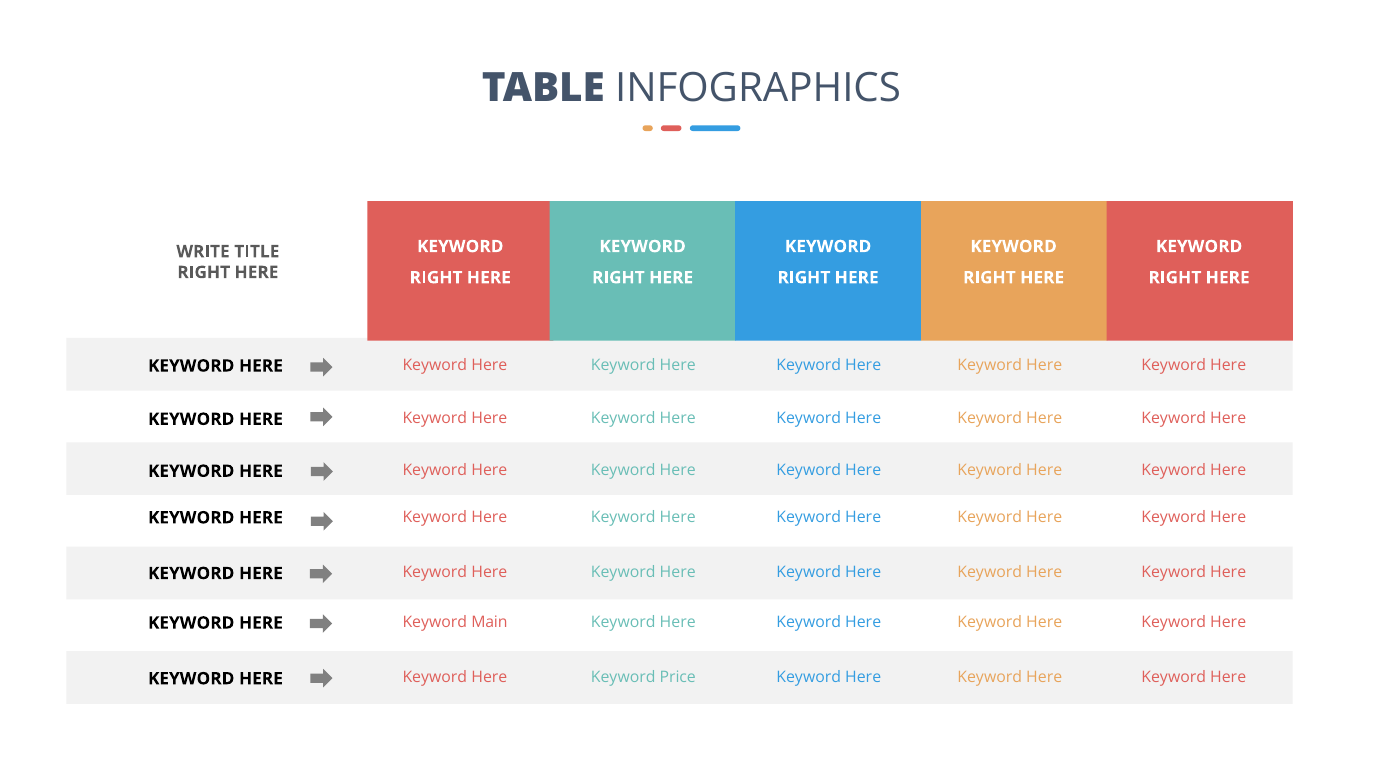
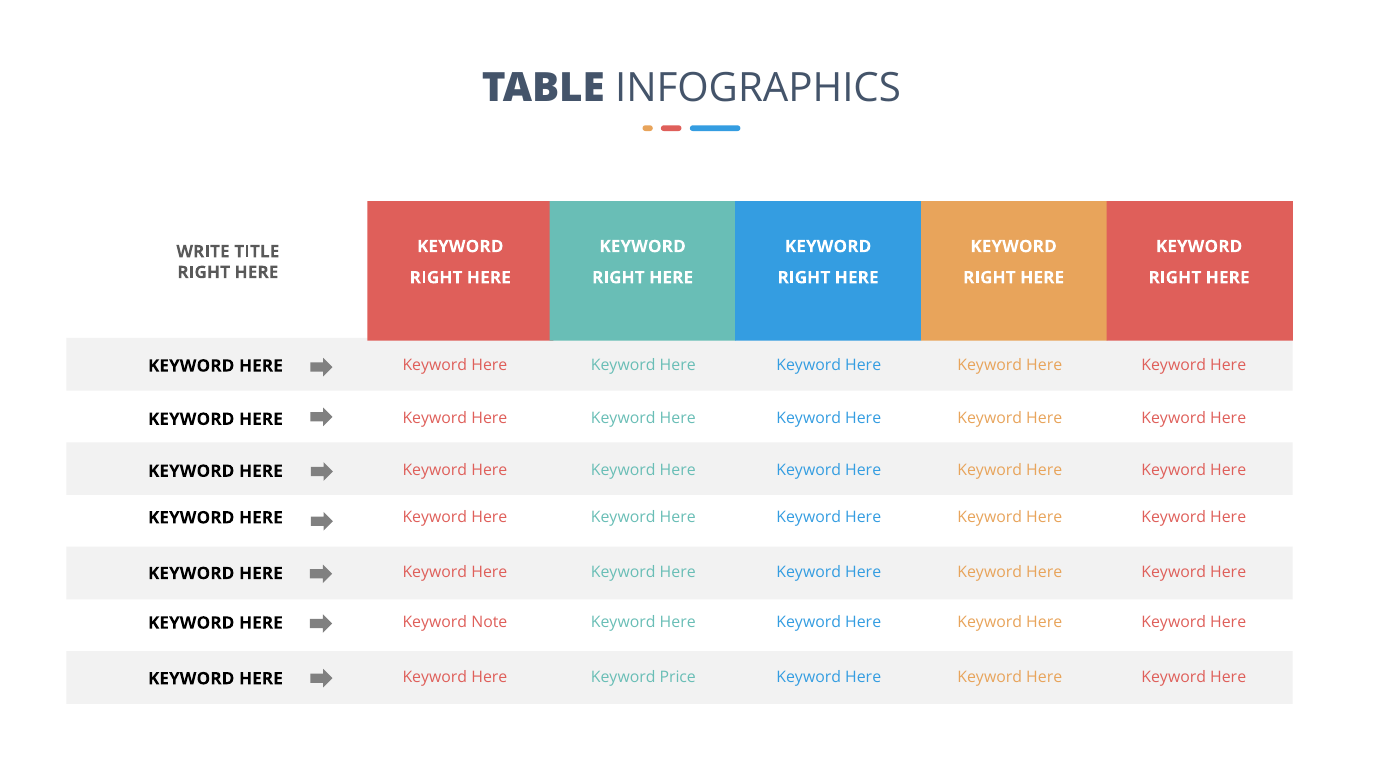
Main: Main -> Note
